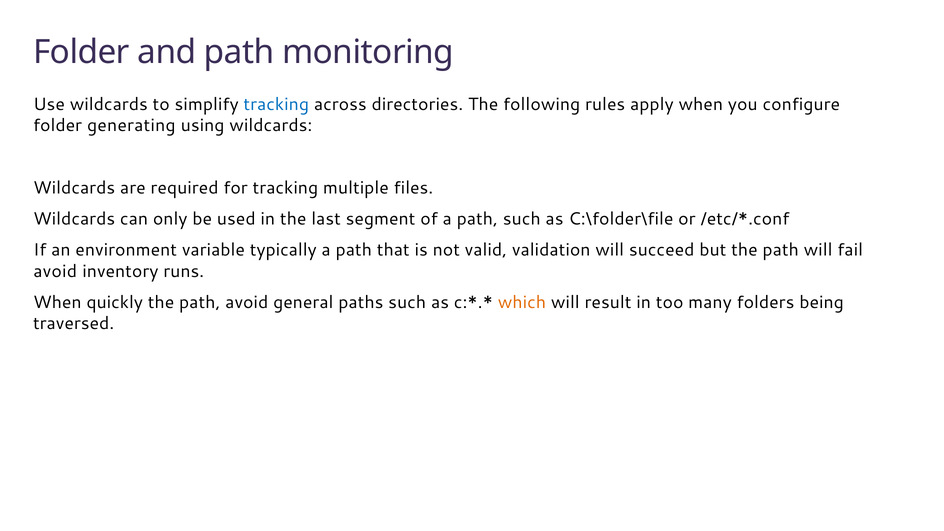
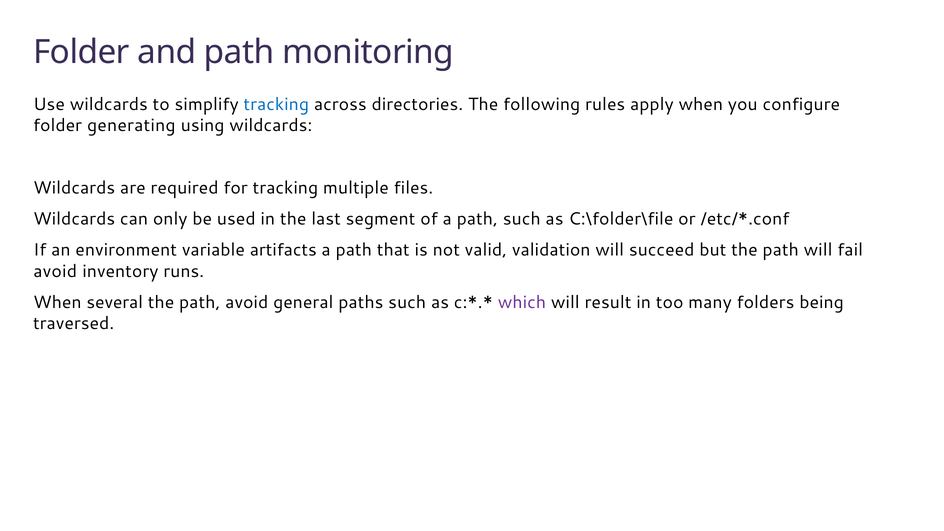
typically: typically -> artifacts
quickly: quickly -> several
which colour: orange -> purple
